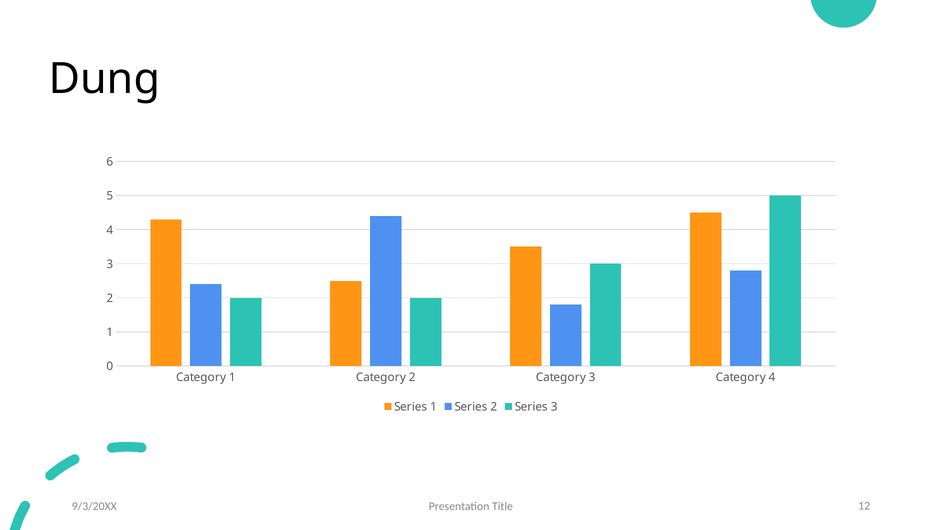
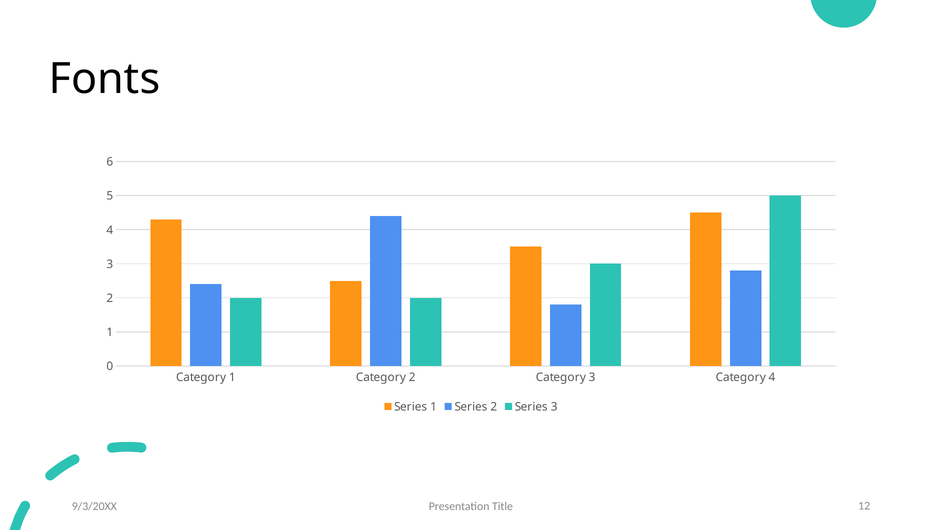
Dung: Dung -> Fonts
